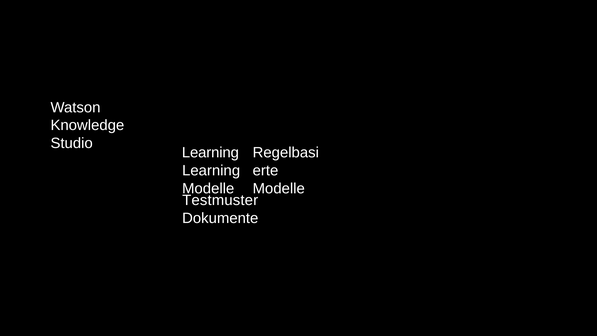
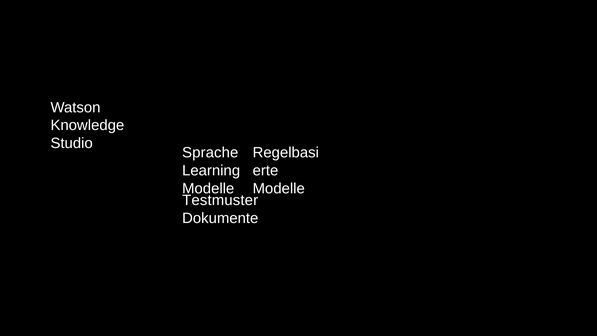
Learning at (210, 153): Learning -> Sprache
